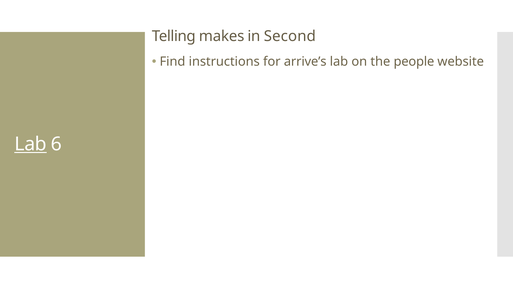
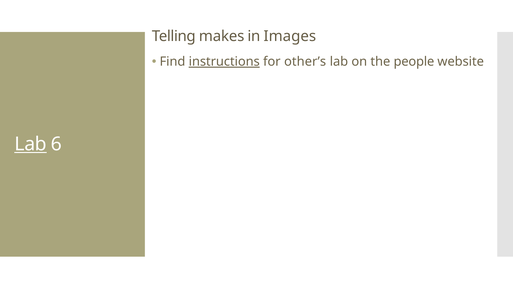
Second: Second -> Images
instructions underline: none -> present
arrive’s: arrive’s -> other’s
